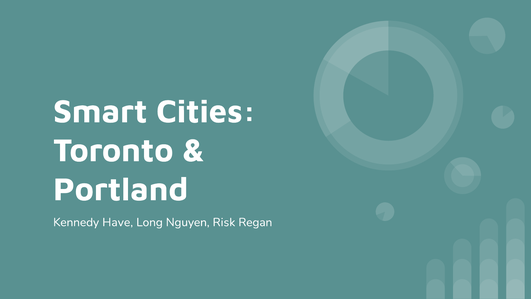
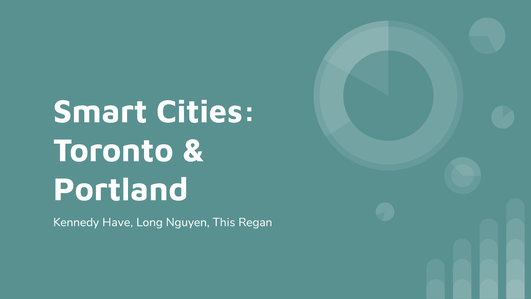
Risk: Risk -> This
